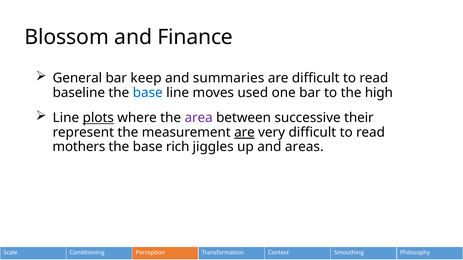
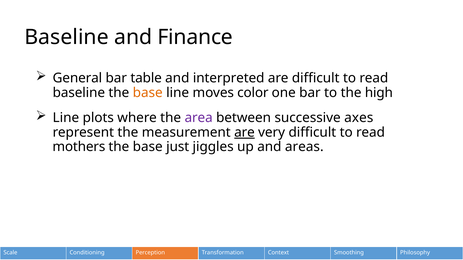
Blossom at (67, 37): Blossom -> Baseline
keep: keep -> table
summaries: summaries -> interpreted
base at (148, 93) colour: blue -> orange
used: used -> color
plots underline: present -> none
their: their -> axes
rich: rich -> just
